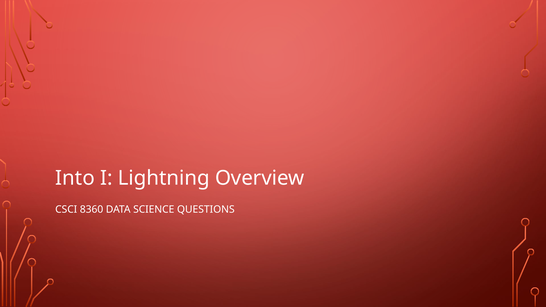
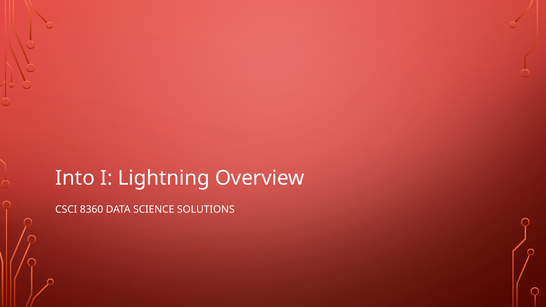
QUESTIONS: QUESTIONS -> SOLUTIONS
